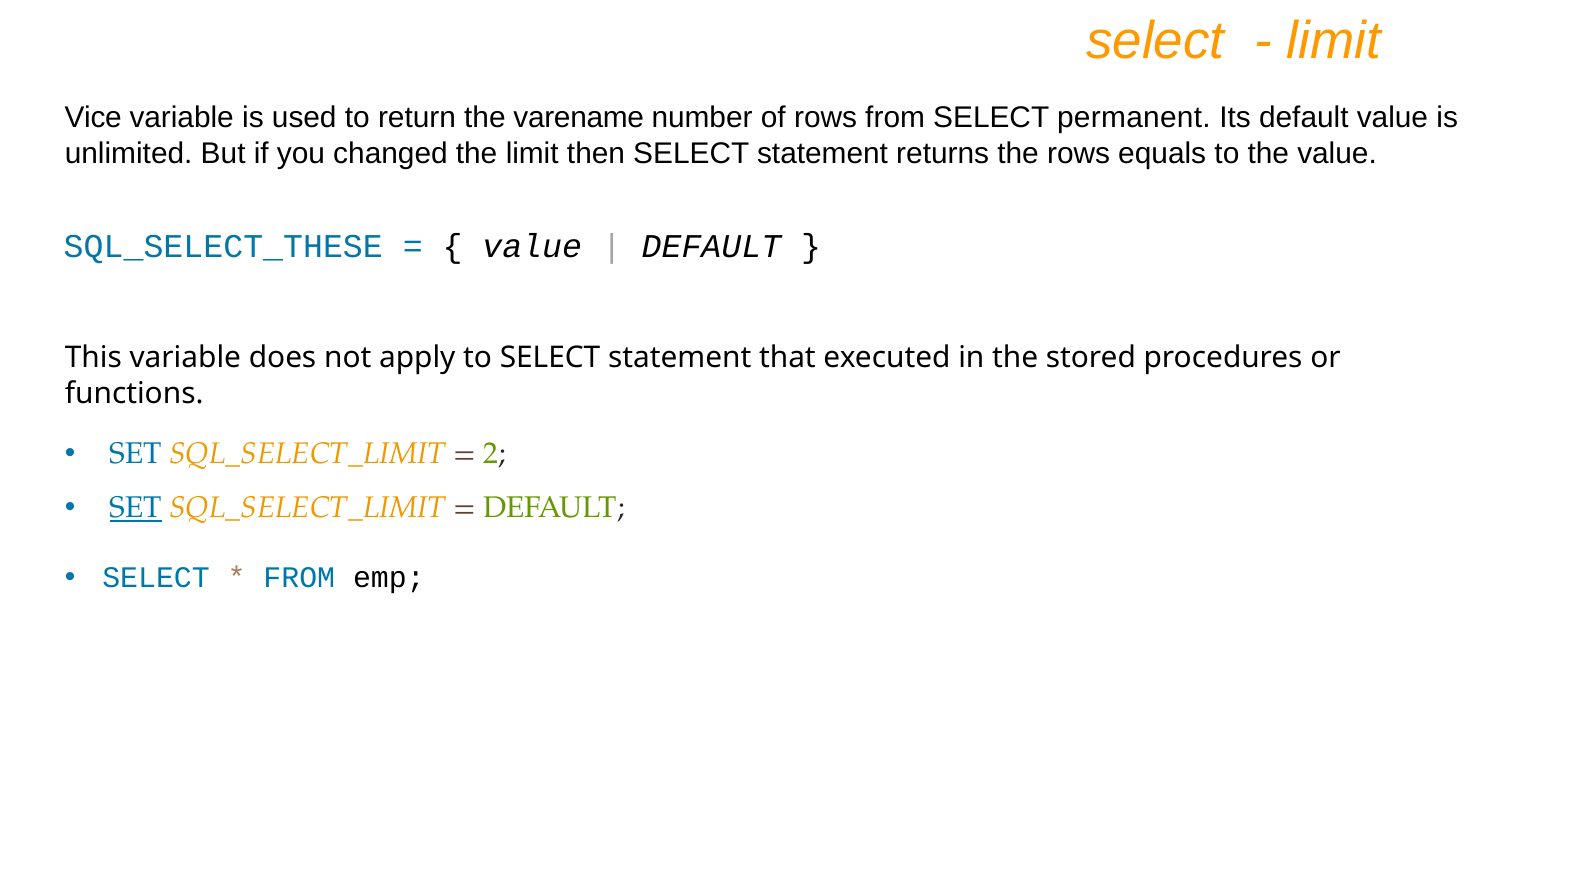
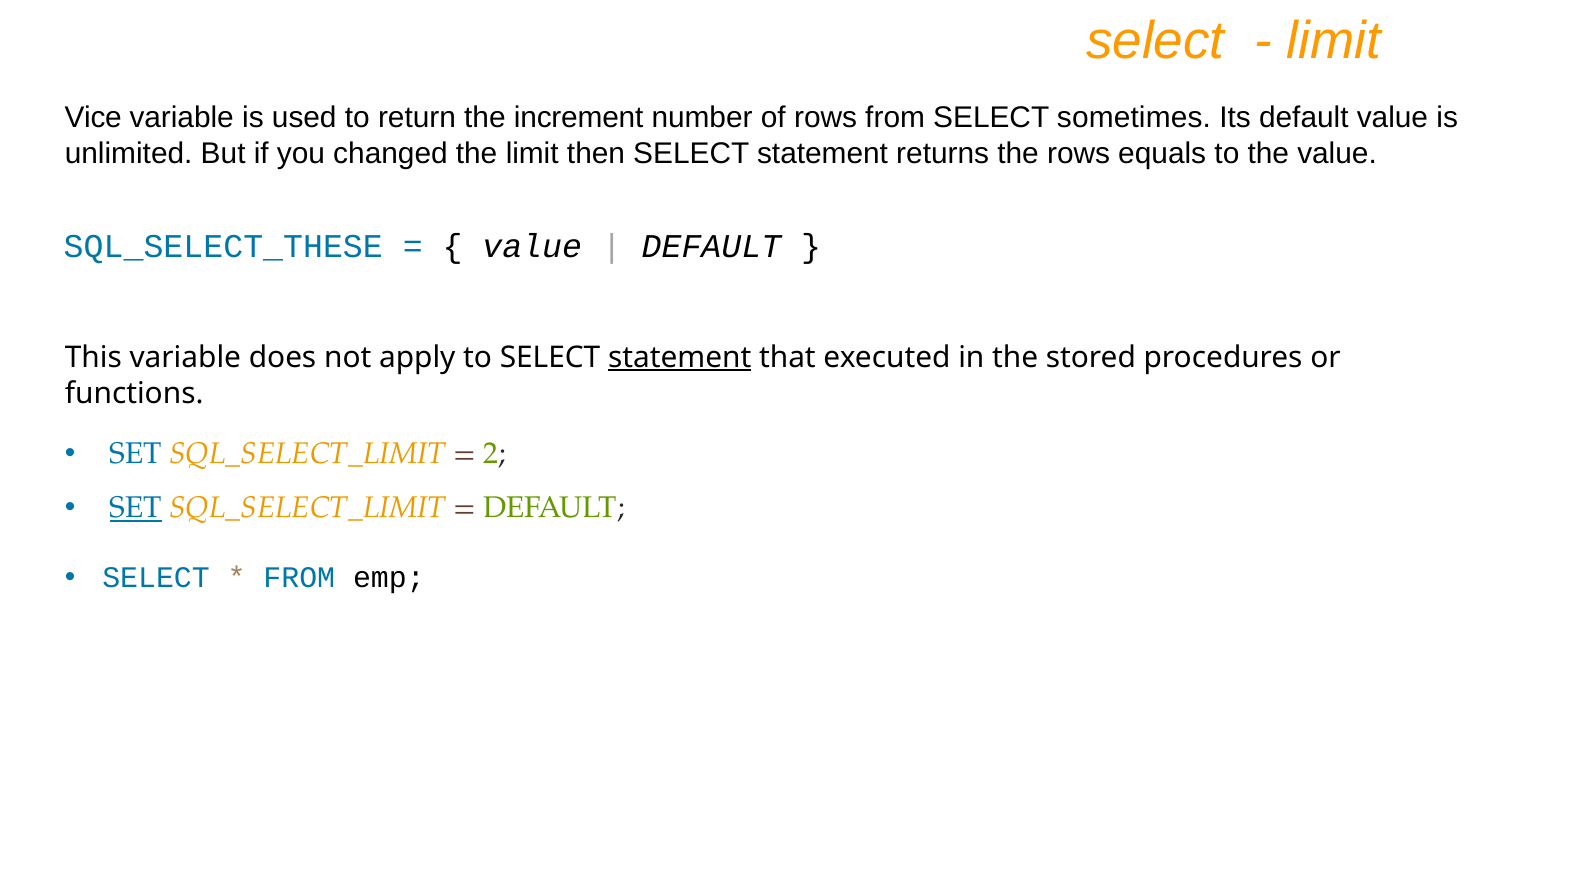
varename: varename -> increment
permanent: permanent -> sometimes
statement at (680, 357) underline: none -> present
